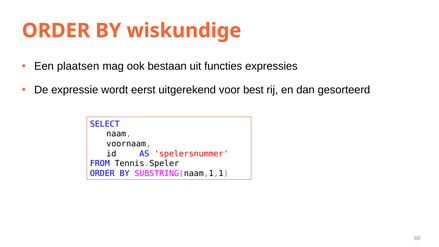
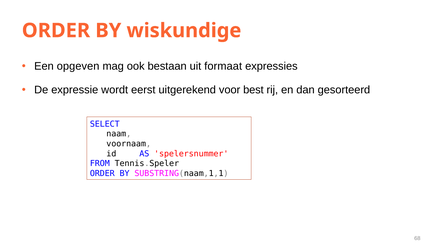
plaatsen: plaatsen -> opgeven
functies: functies -> formaat
